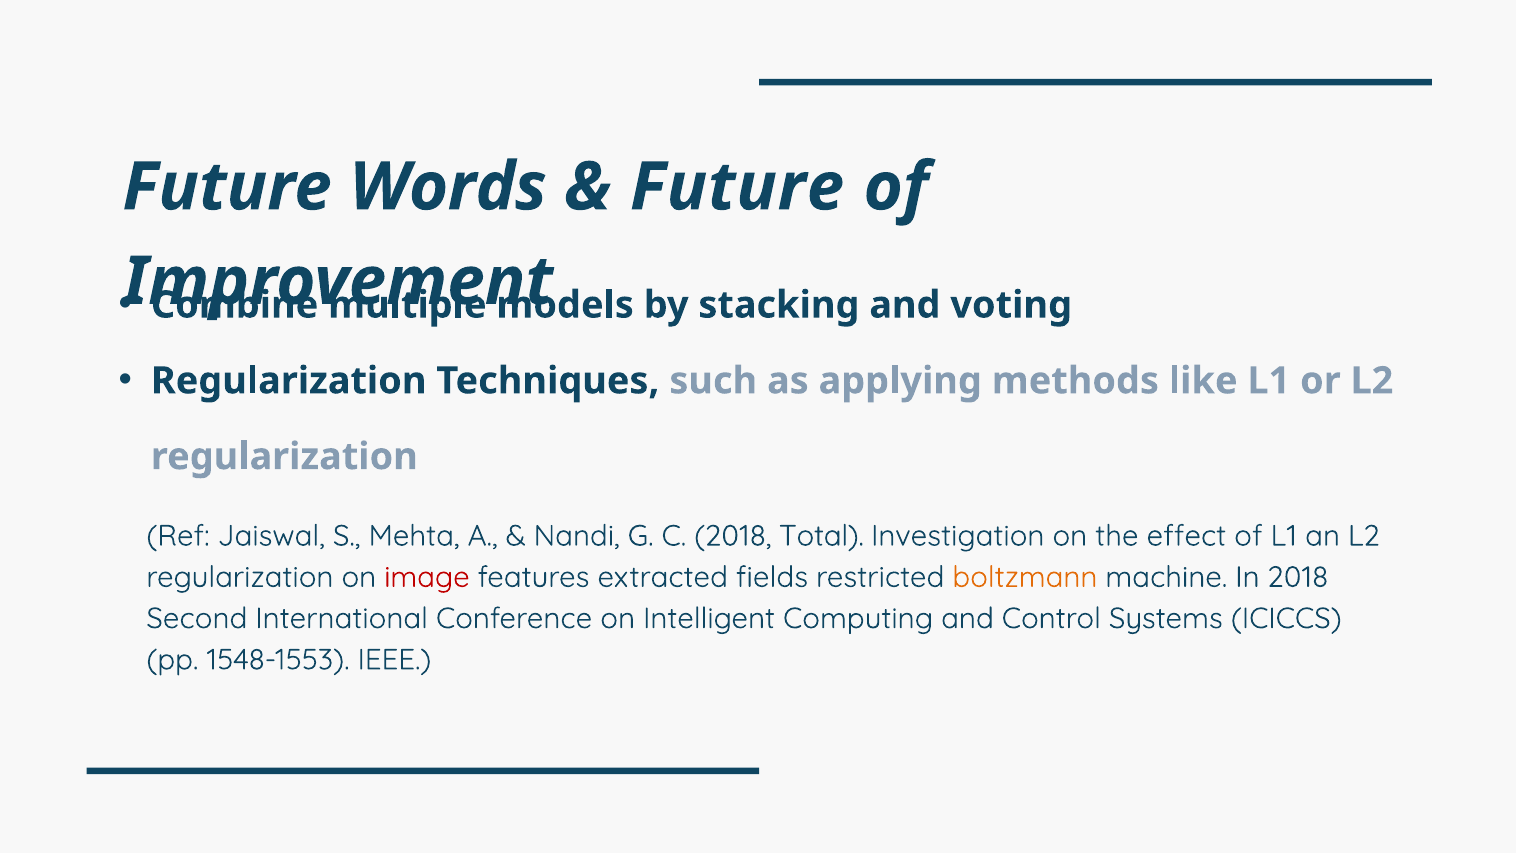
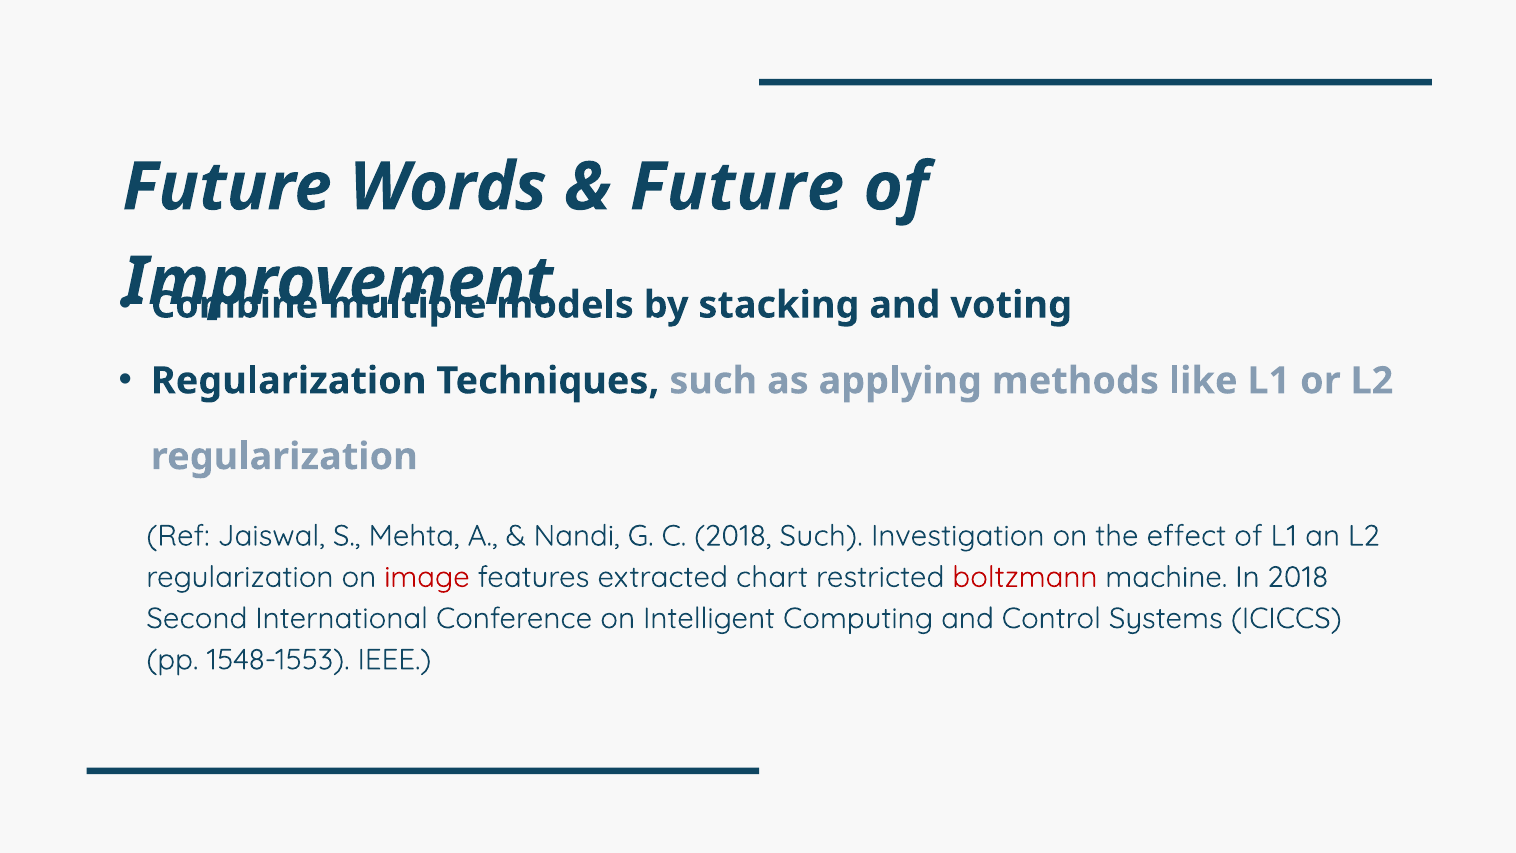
2018 Total: Total -> Such
fields: fields -> chart
boltzmann colour: orange -> red
